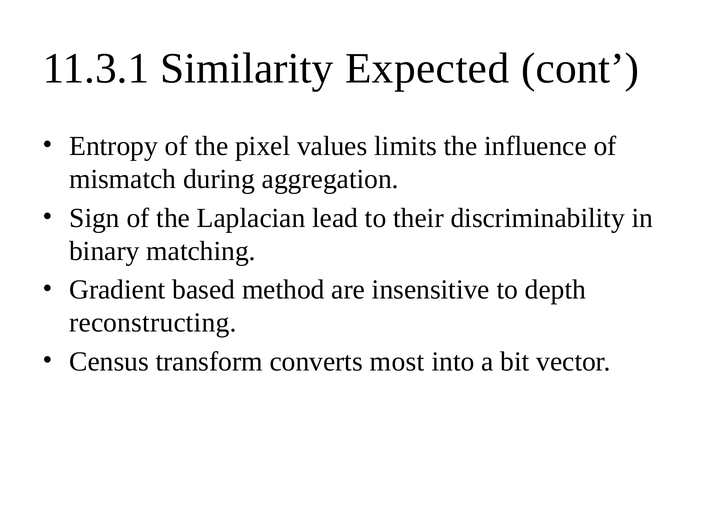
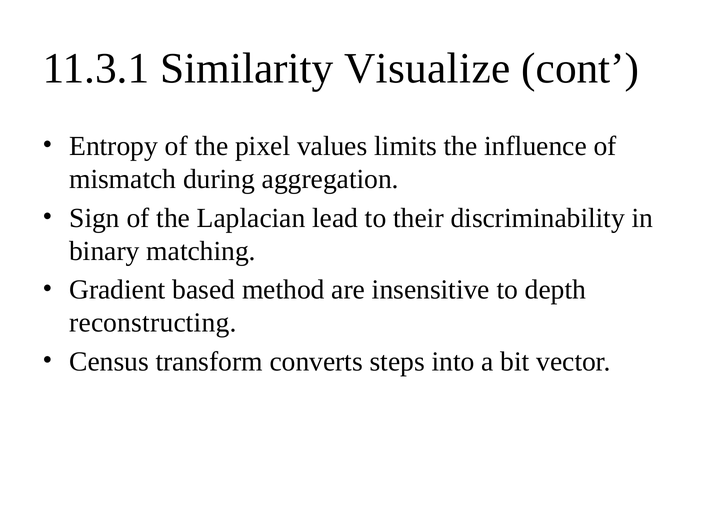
Expected: Expected -> Visualize
most: most -> steps
